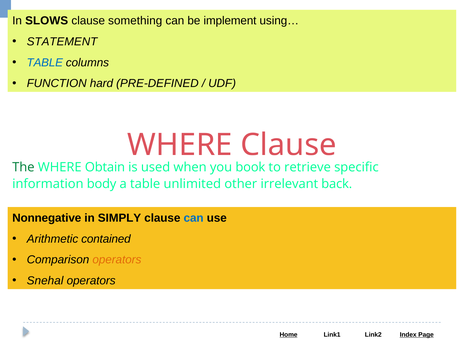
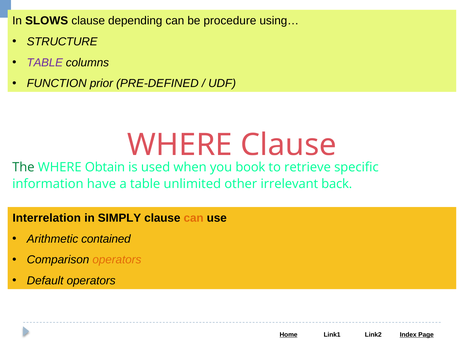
something: something -> depending
implement: implement -> procedure
STATEMENT: STATEMENT -> STRUCTURE
TABLE at (45, 63) colour: blue -> purple
hard: hard -> prior
body: body -> have
Nonnegative: Nonnegative -> Interrelation
can at (194, 218) colour: blue -> orange
Snehal: Snehal -> Default
